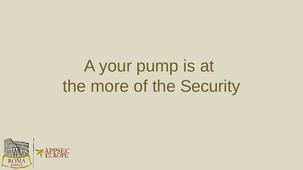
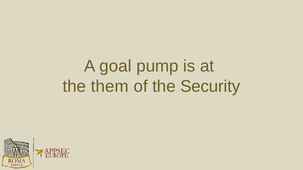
your: your -> goal
more: more -> them
